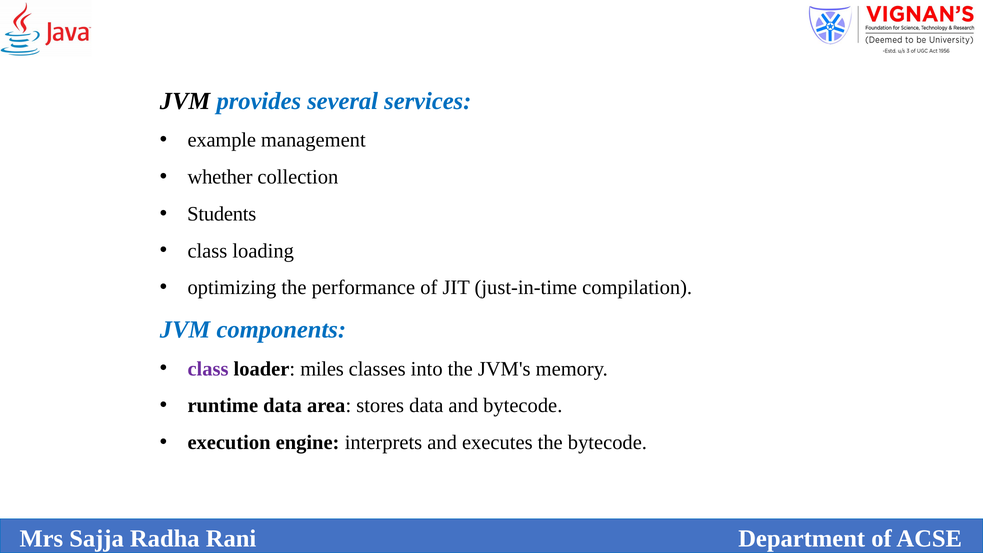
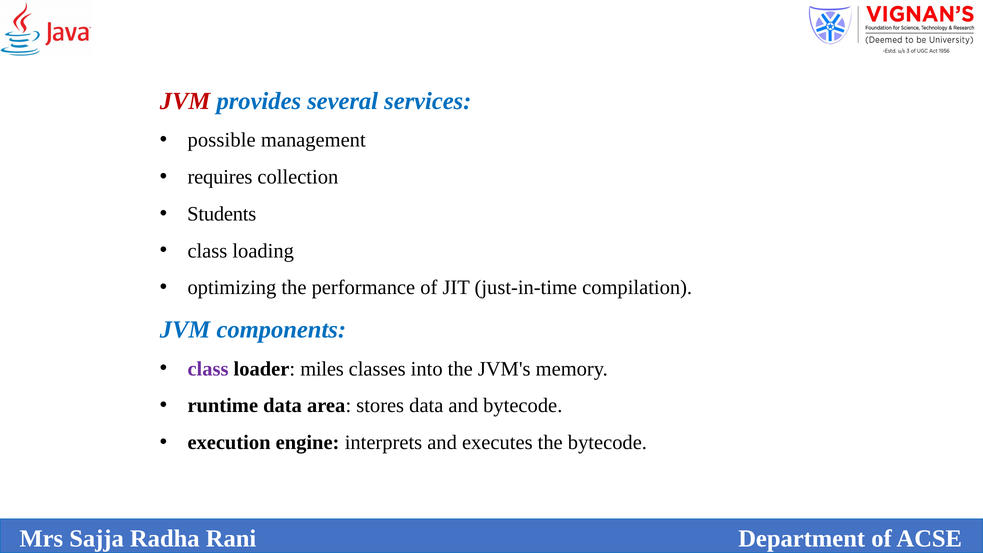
JVM at (185, 101) colour: black -> red
example: example -> possible
whether: whether -> requires
